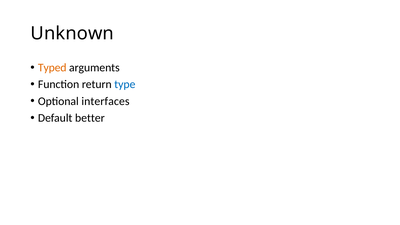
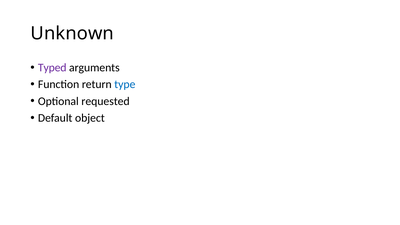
Typed colour: orange -> purple
interfaces: interfaces -> requested
better: better -> object
